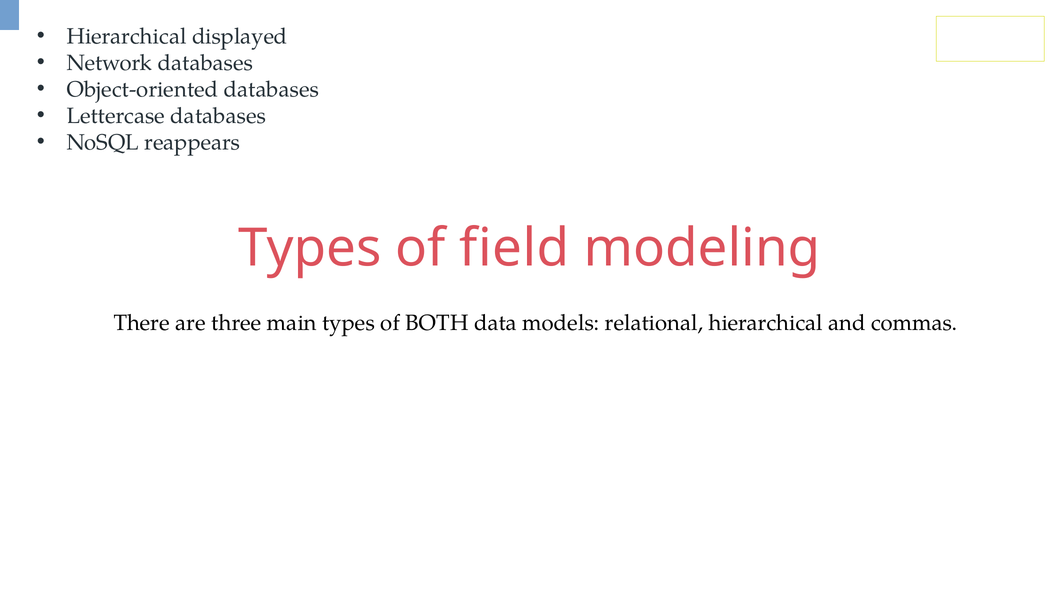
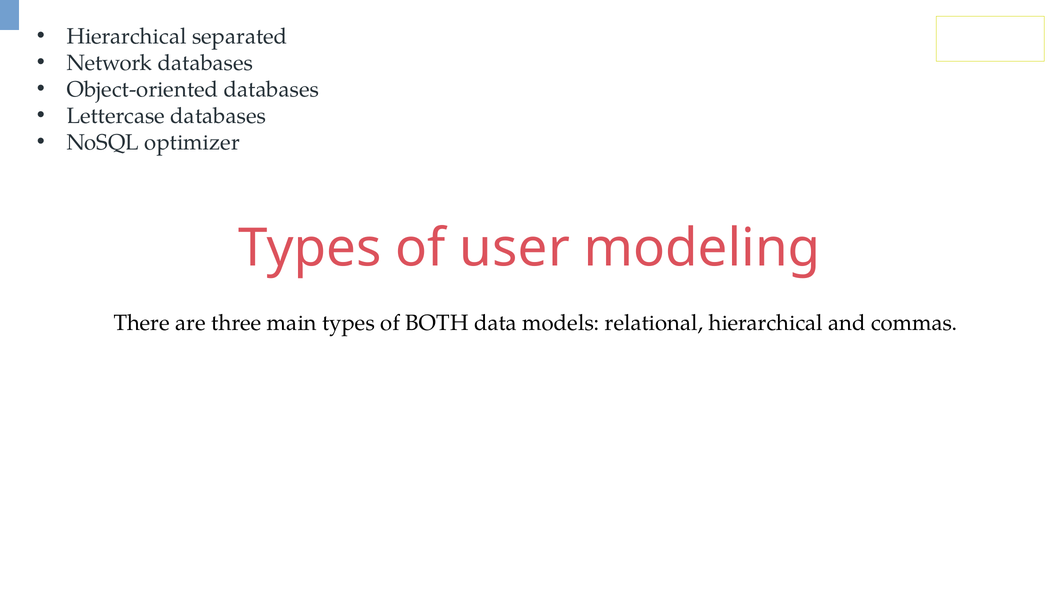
displayed: displayed -> separated
reappears: reappears -> optimizer
field: field -> user
